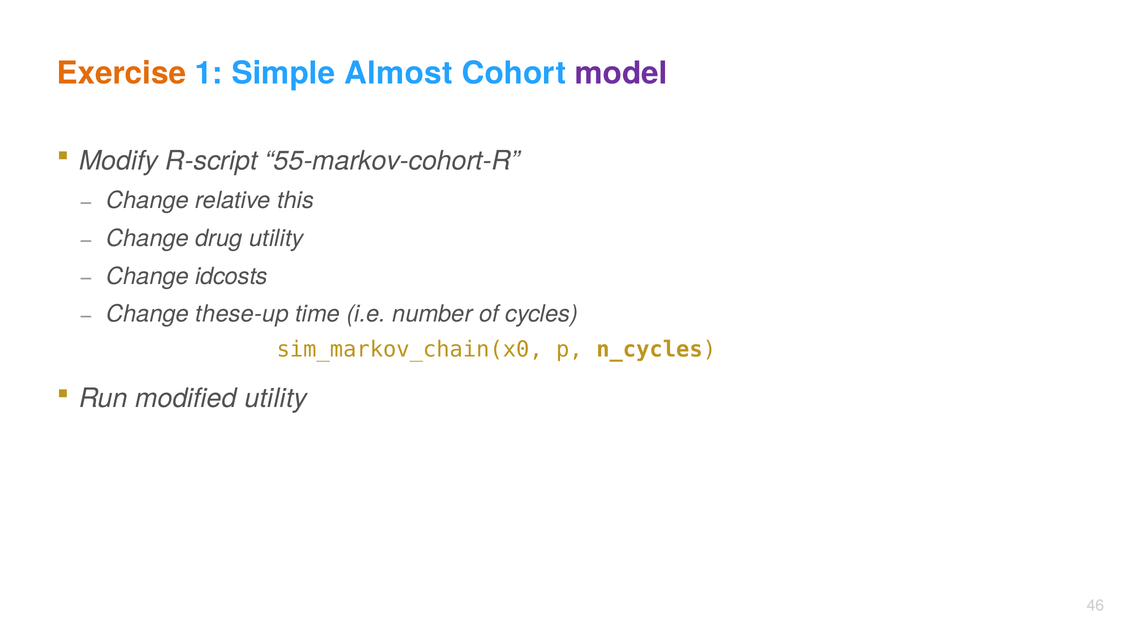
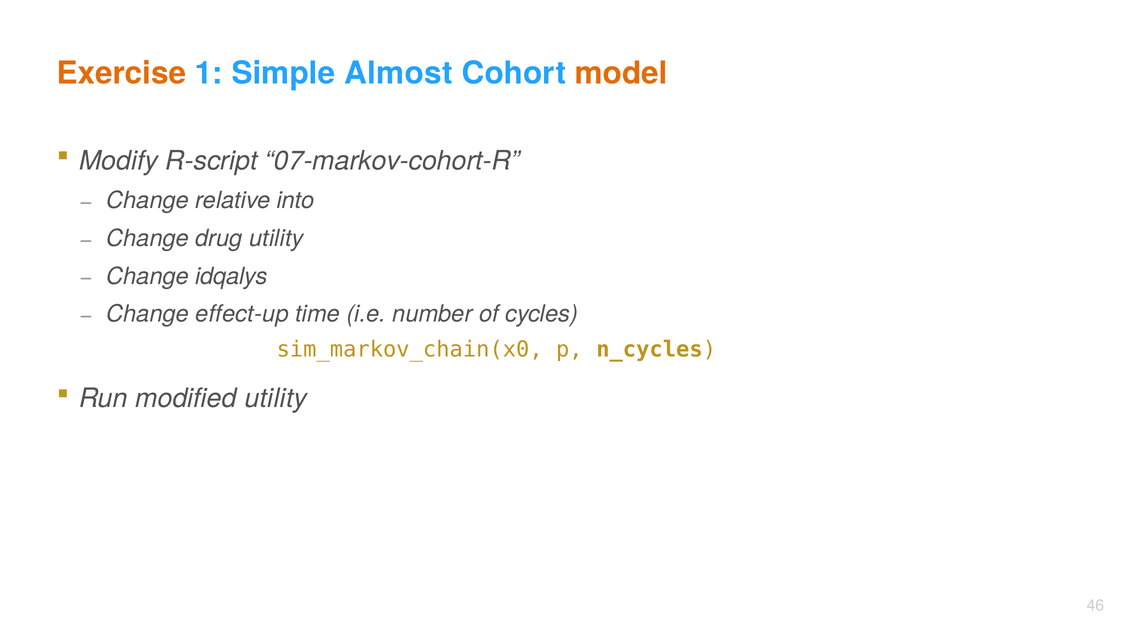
model colour: purple -> orange
55-markov-cohort-R: 55-markov-cohort-R -> 07-markov-cohort-R
this: this -> into
idcosts: idcosts -> idqalys
these-up: these-up -> effect-up
